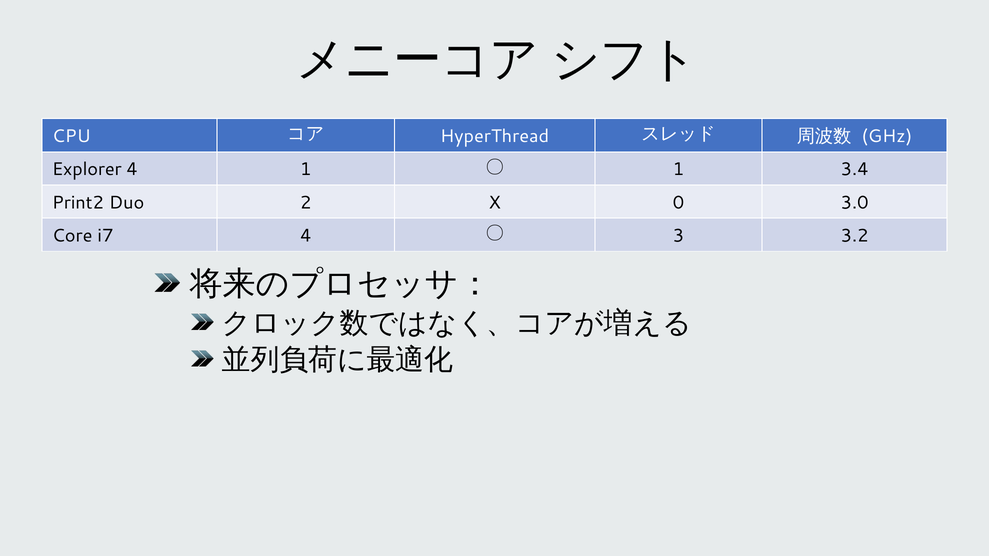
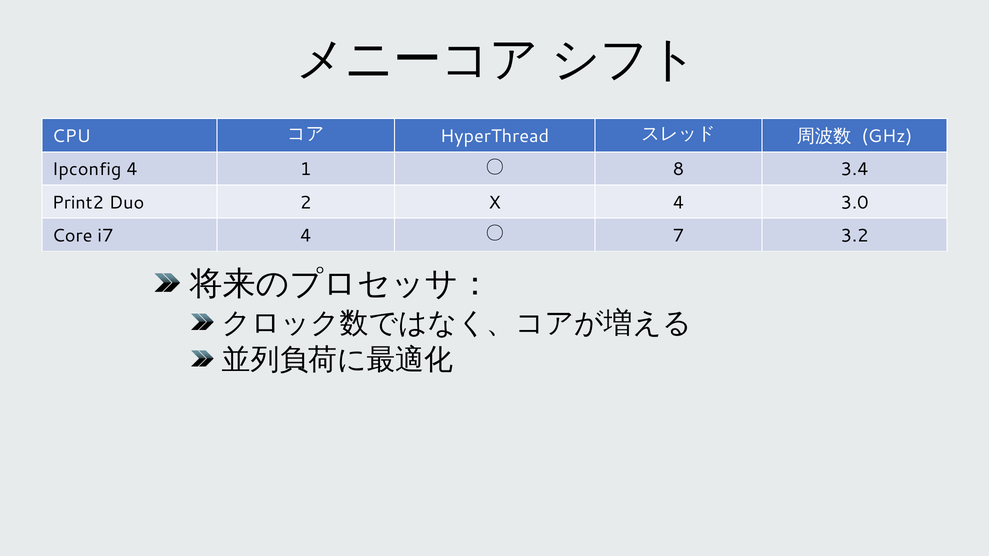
Explorer: Explorer -> Ipconfig
〇 1: 1 -> 8
X 0: 0 -> 4
3: 3 -> 7
